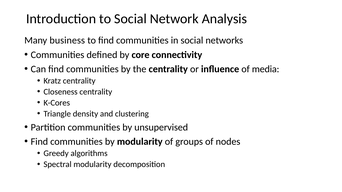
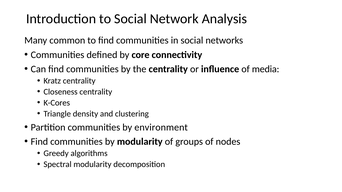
business: business -> common
unsupervised: unsupervised -> environment
